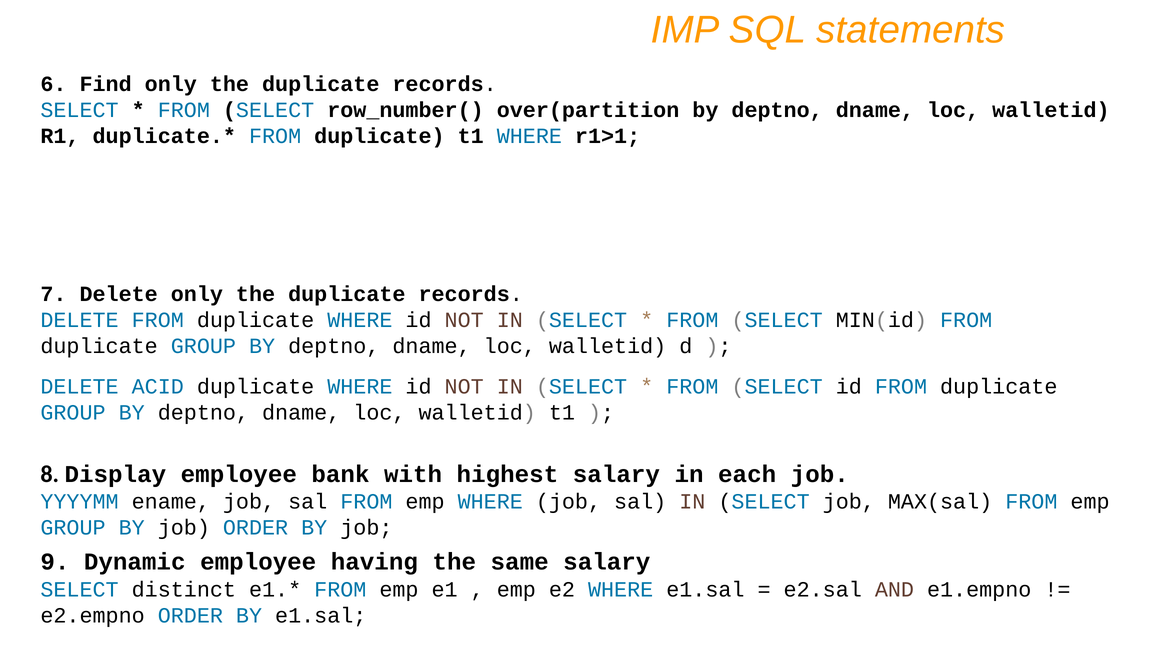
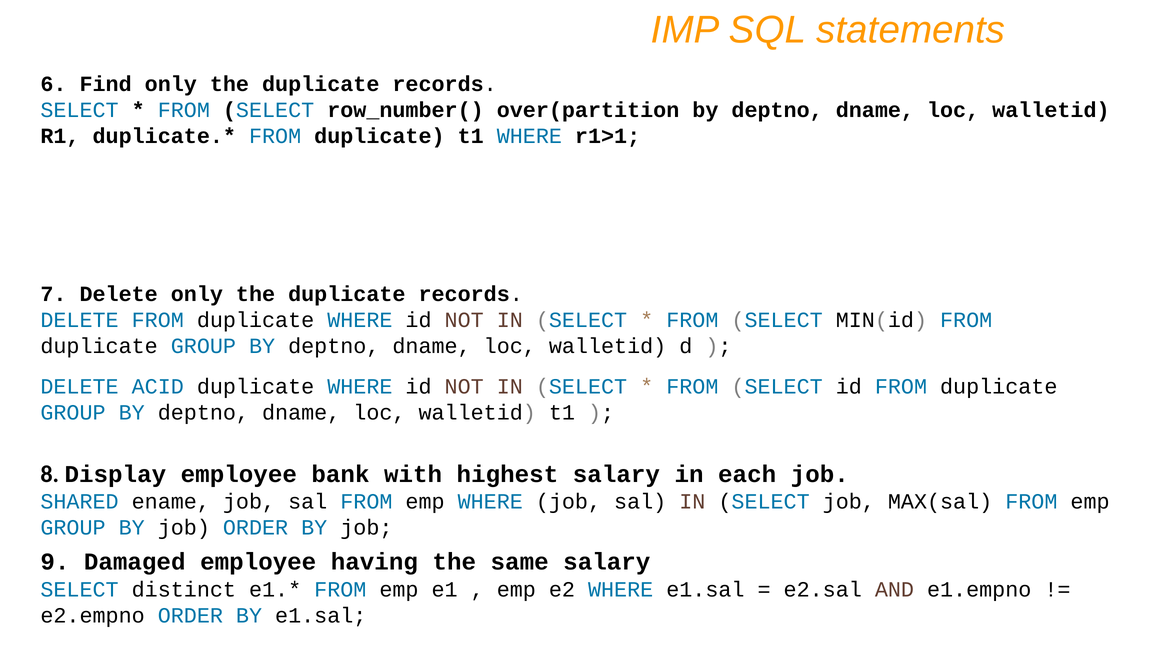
YYYYMM: YYYYMM -> SHARED
Dynamic: Dynamic -> Damaged
